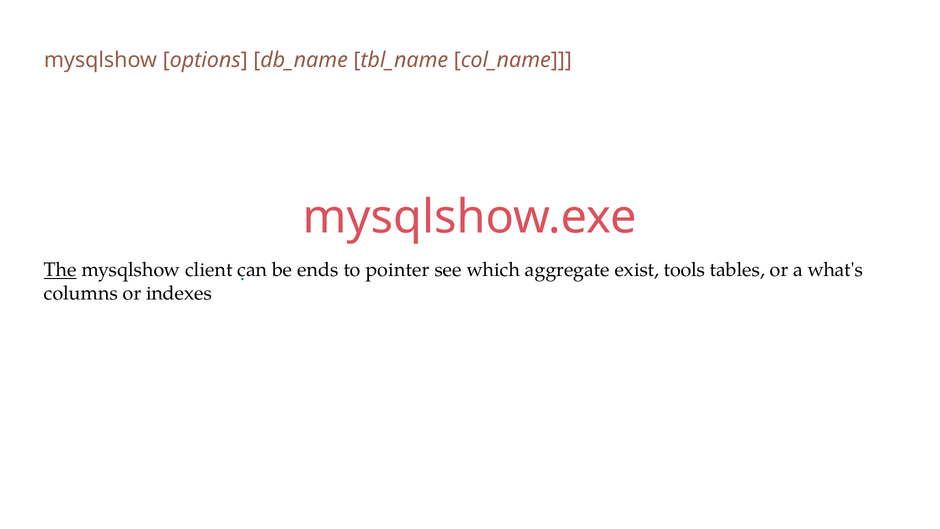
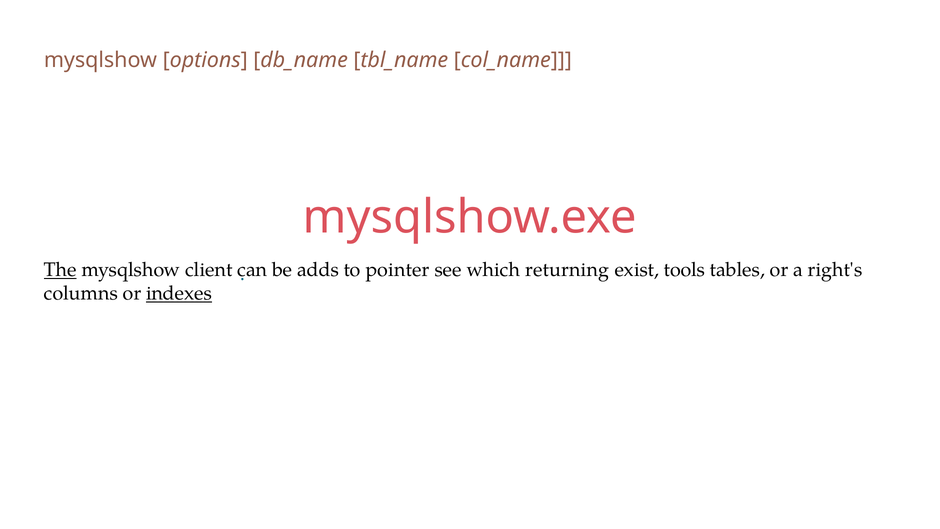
ends: ends -> adds
aggregate: aggregate -> returning
what's: what's -> right's
indexes underline: none -> present
